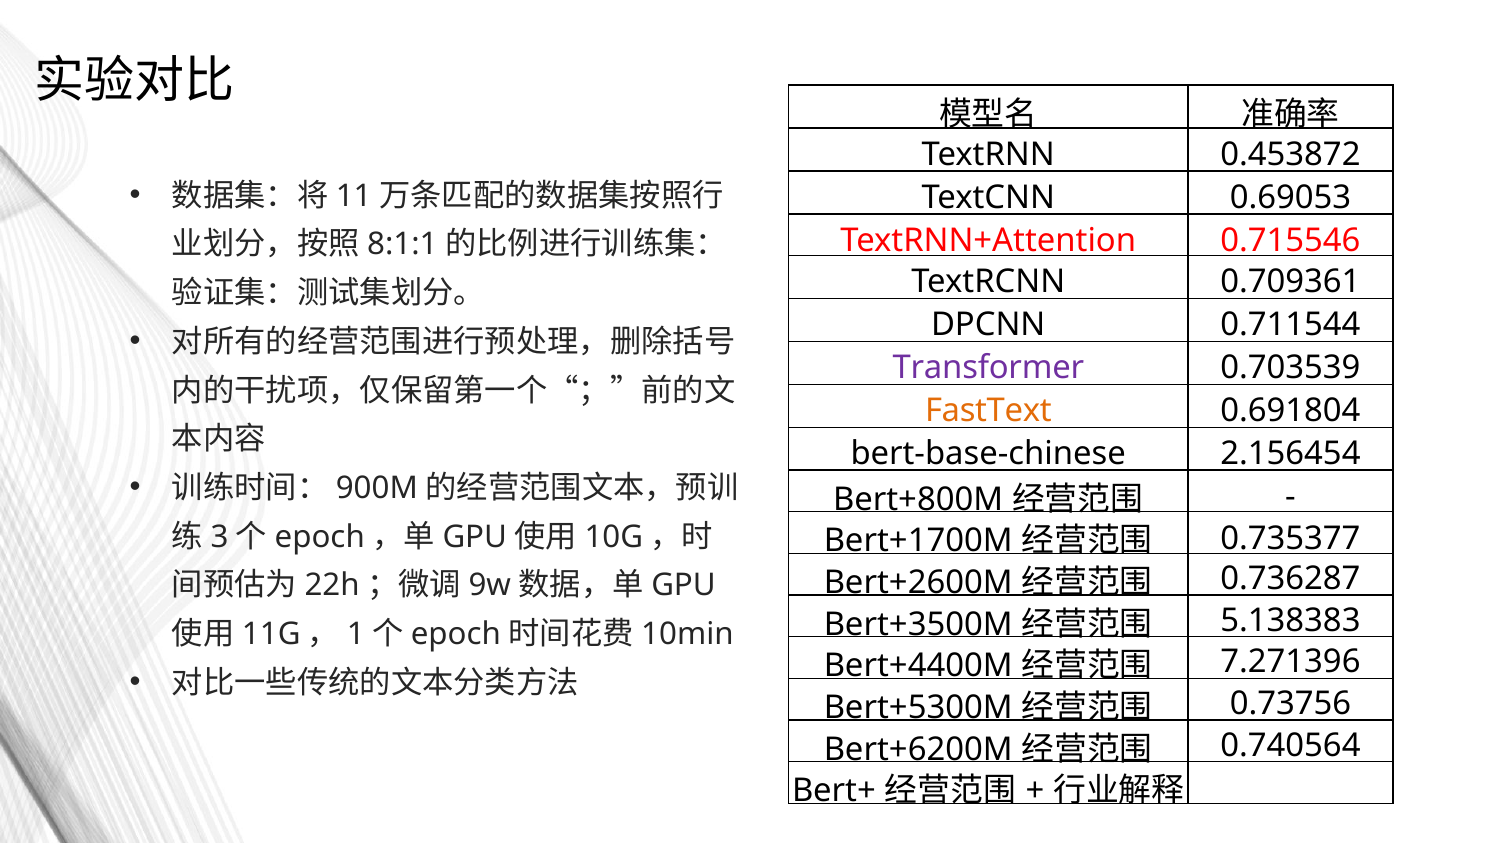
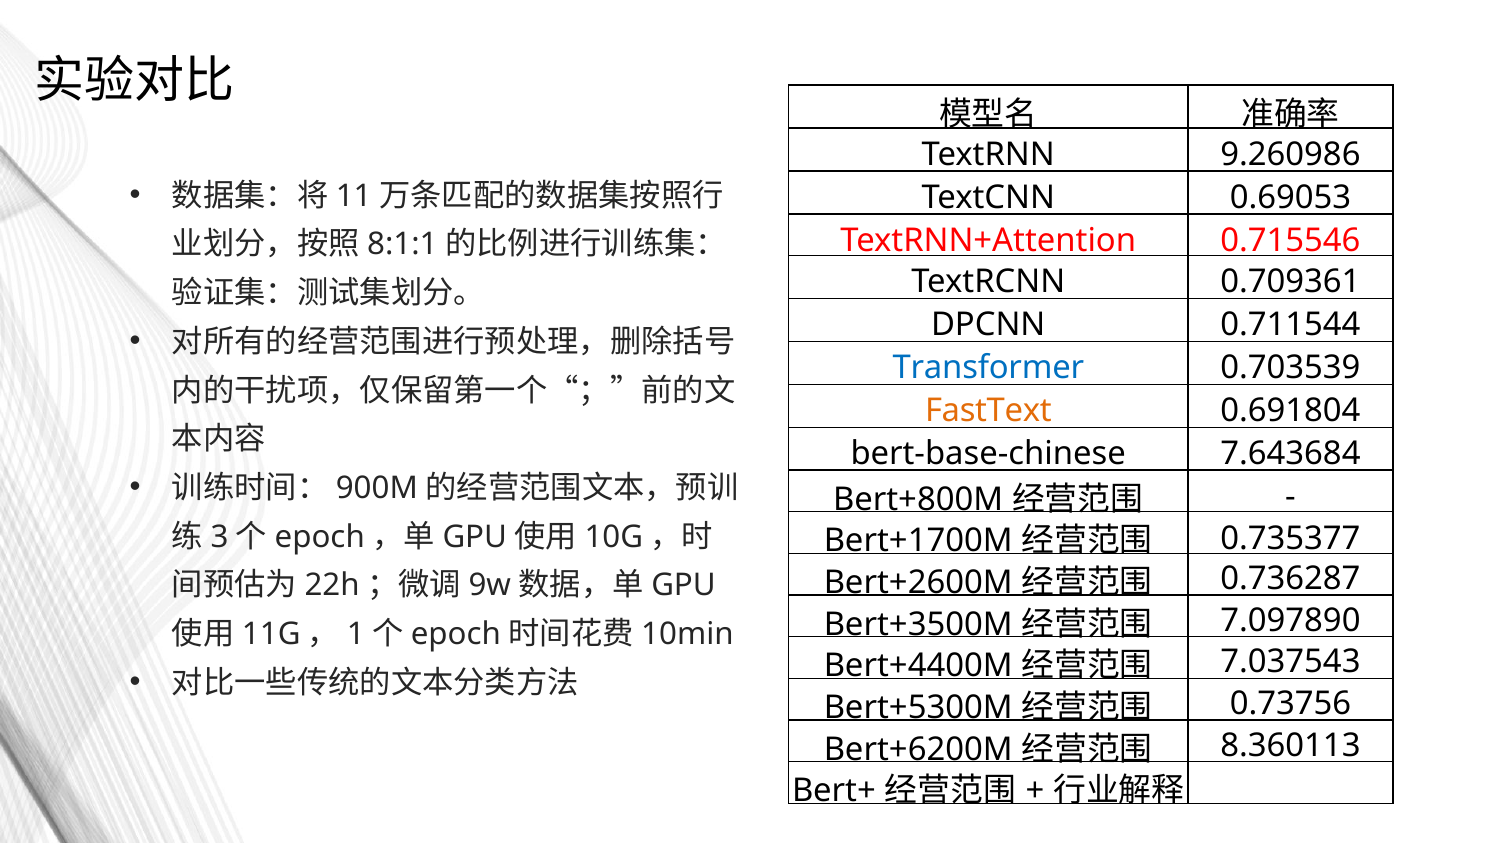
0.453872: 0.453872 -> 9.260986
Transformer colour: purple -> blue
2.156454: 2.156454 -> 7.643684
5.138383: 5.138383 -> 7.097890
7.271396: 7.271396 -> 7.037543
0.740564: 0.740564 -> 8.360113
